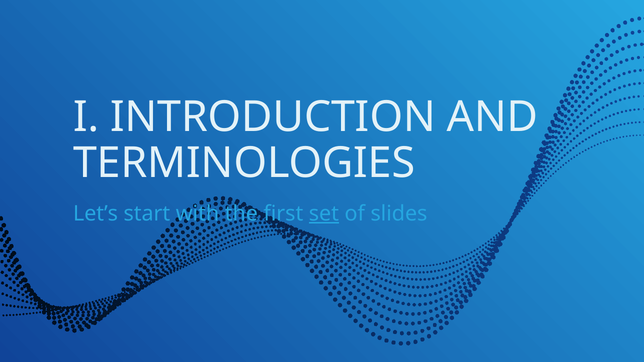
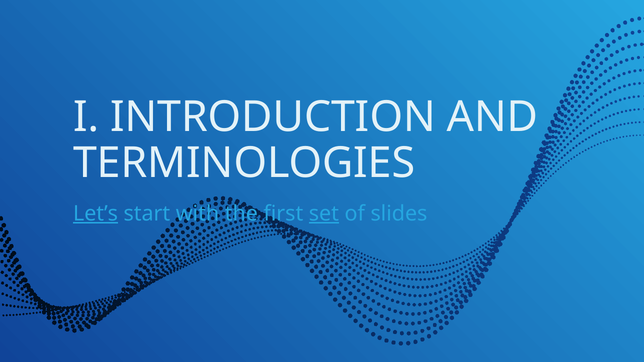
Let’s underline: none -> present
